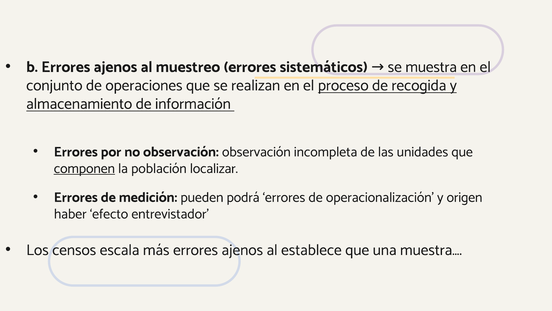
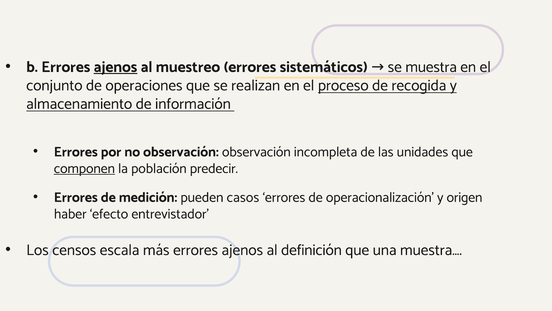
ajenos at (115, 67) underline: none -> present
localizar: localizar -> predecir
podrá: podrá -> casos
establece: establece -> definición
